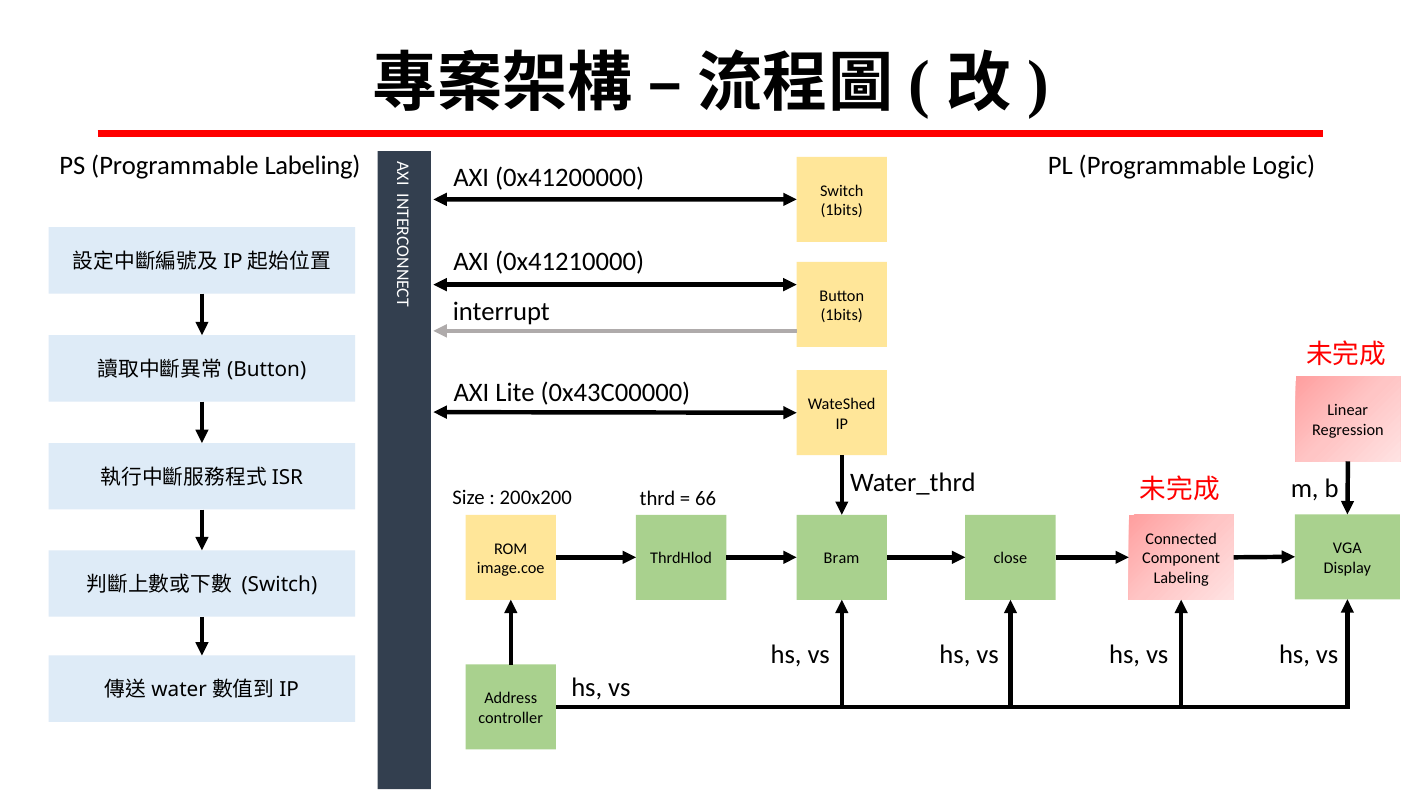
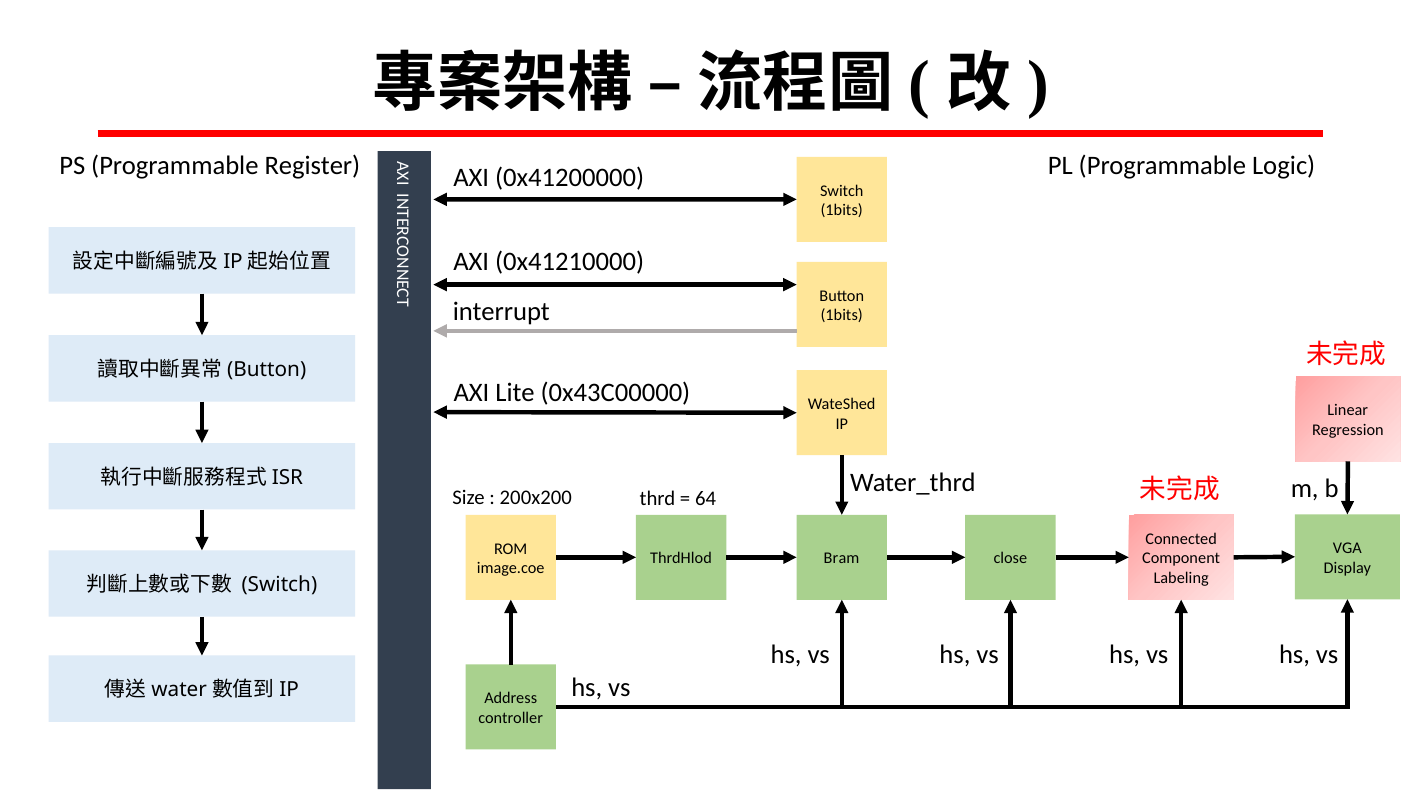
Programmable Labeling: Labeling -> Register
66: 66 -> 64
